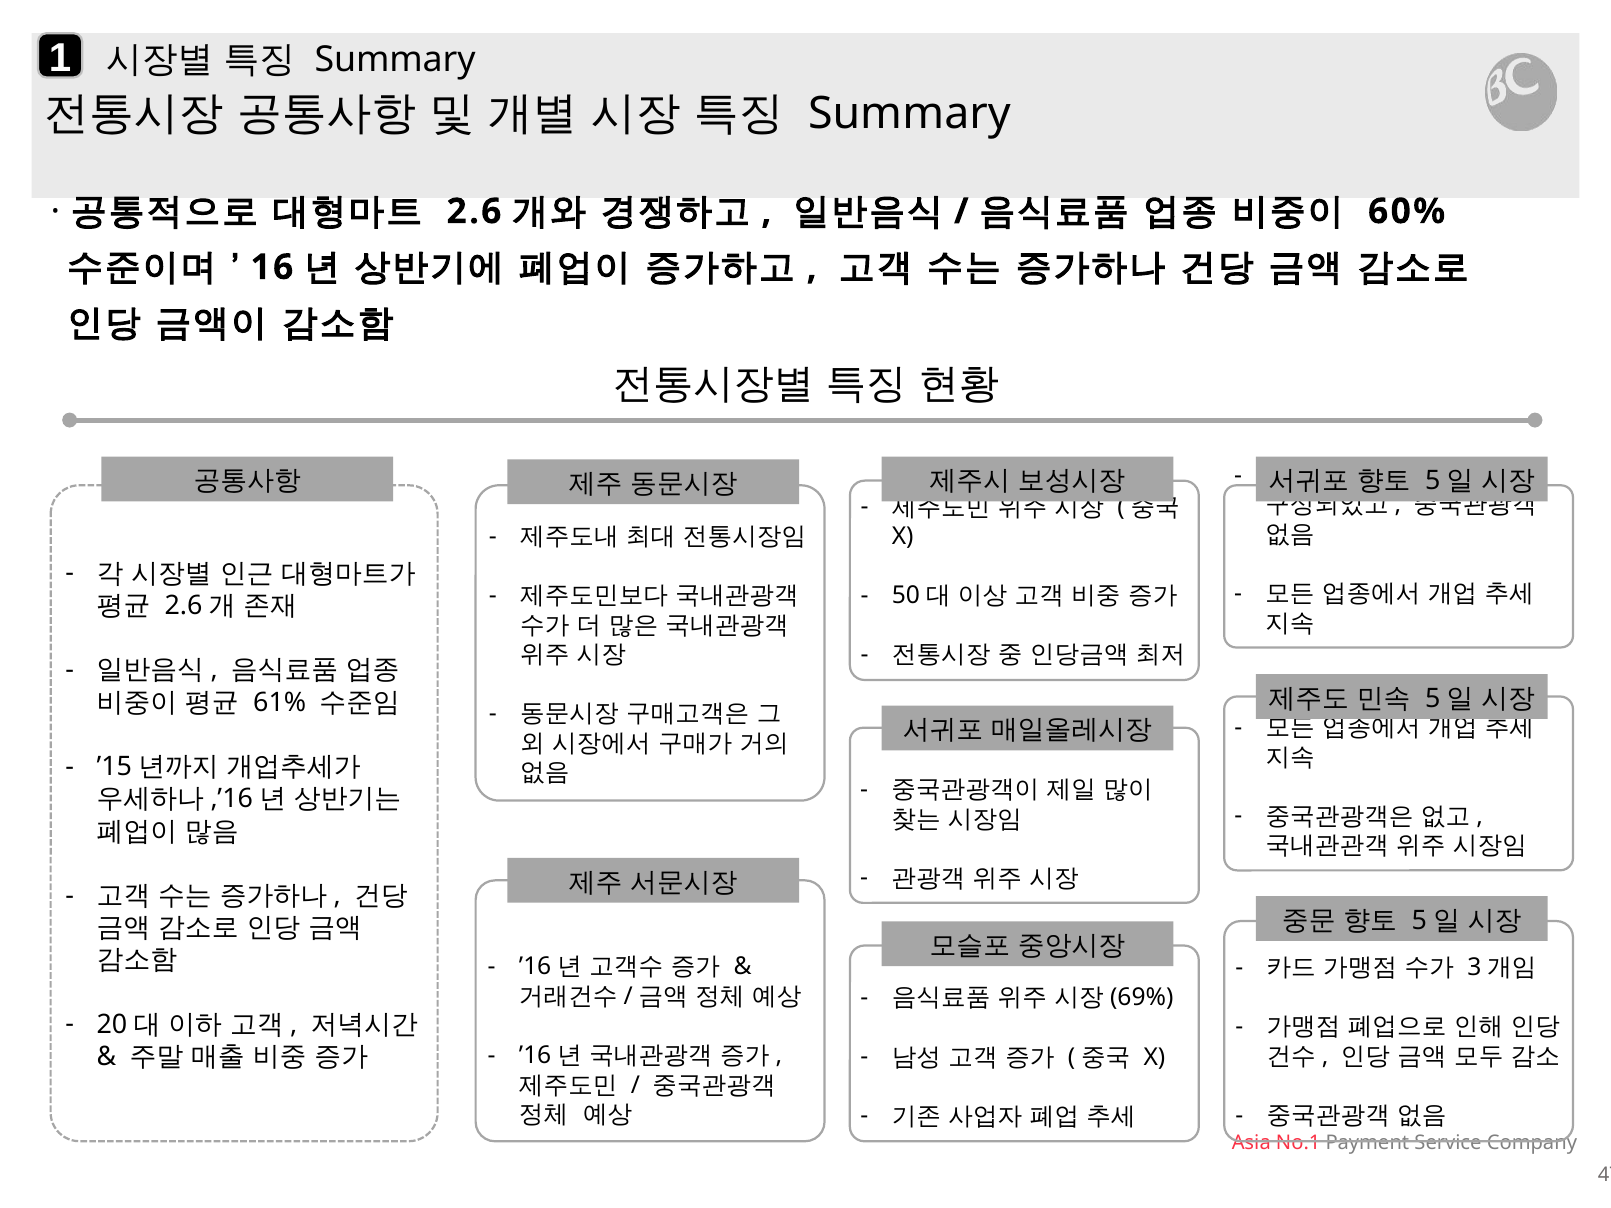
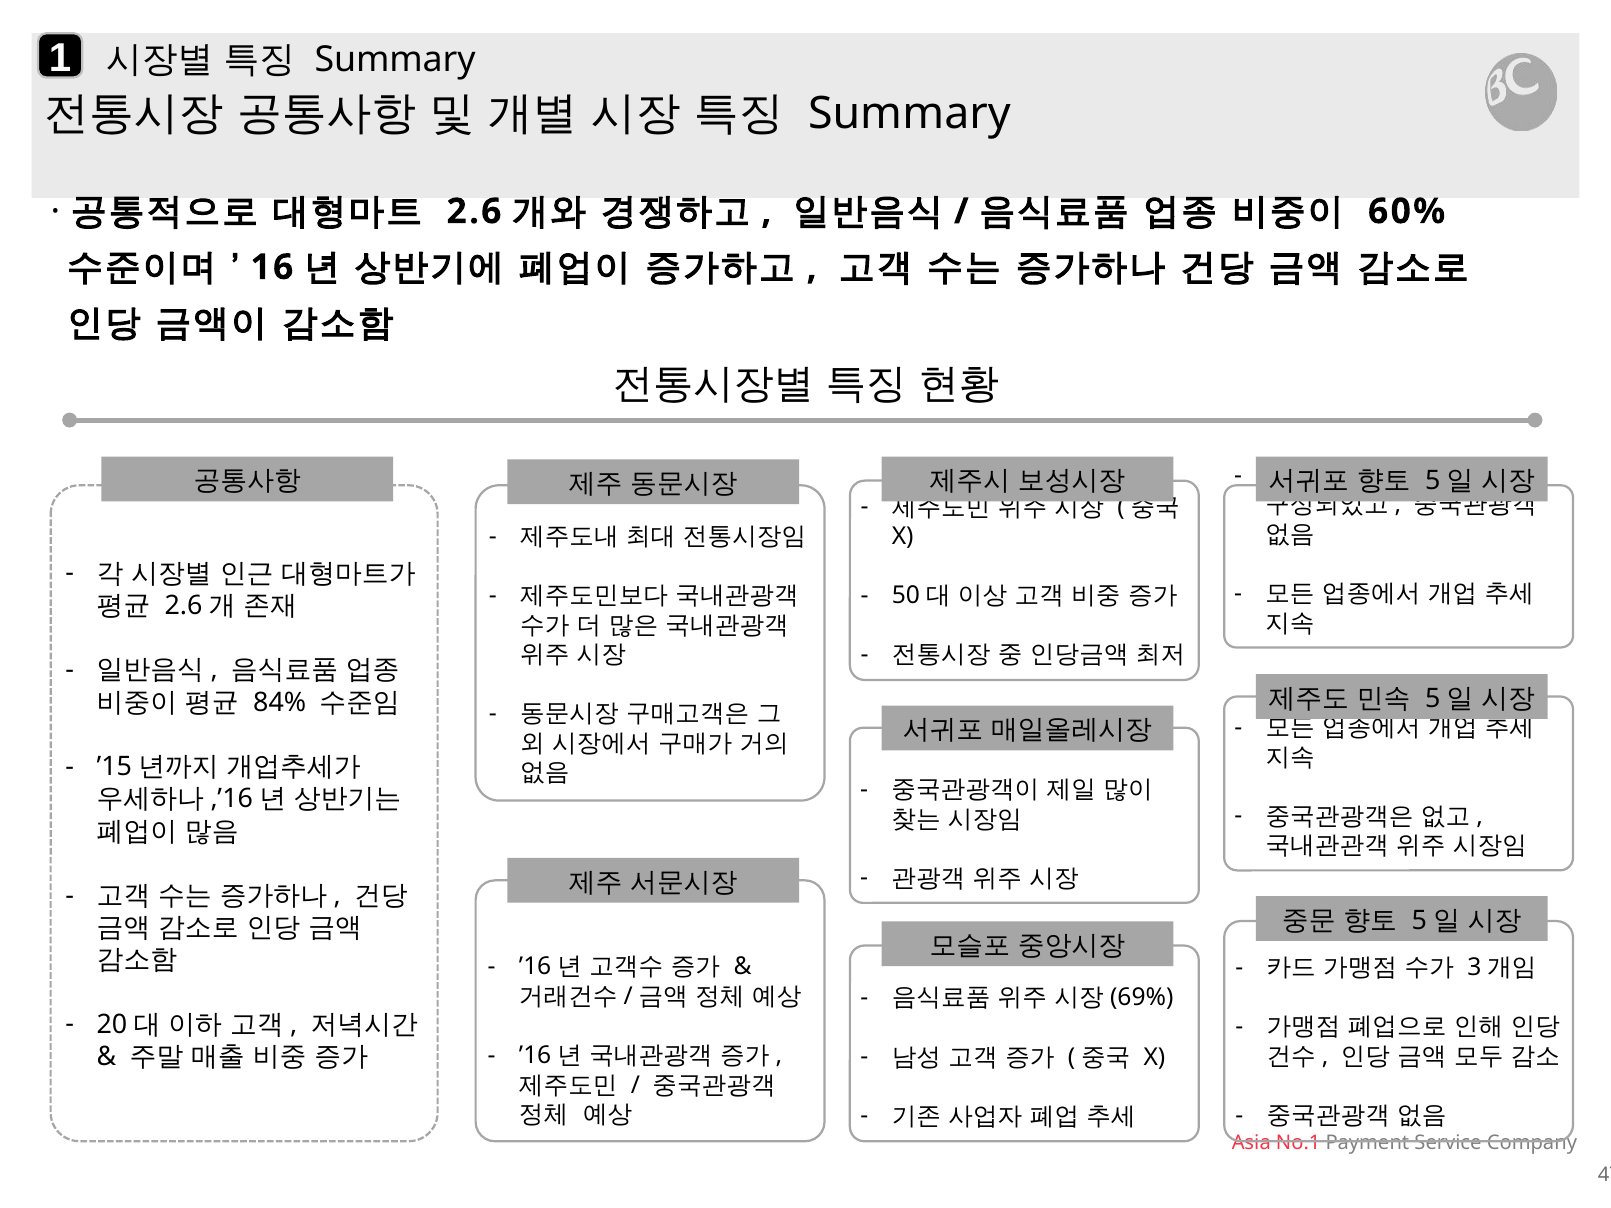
61%: 61% -> 84%
